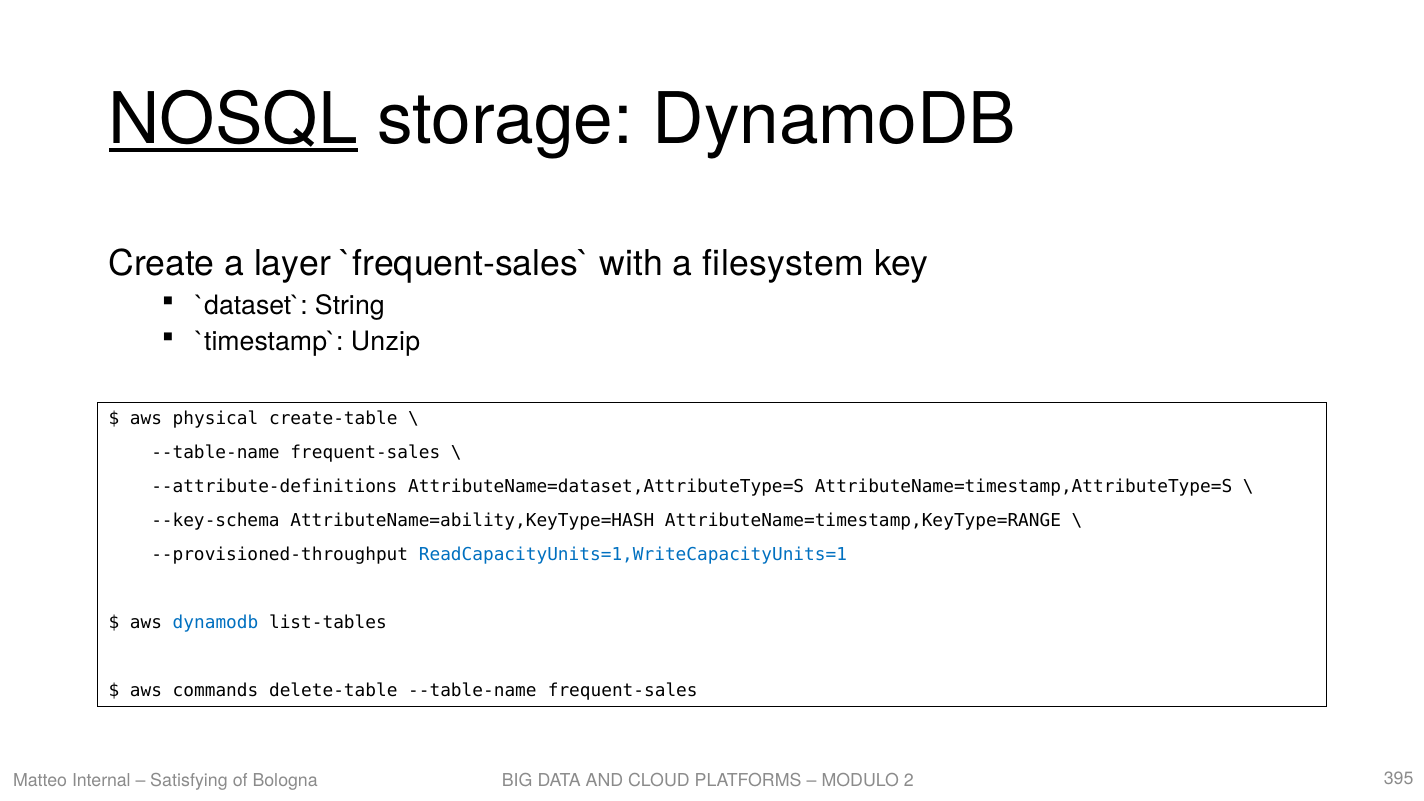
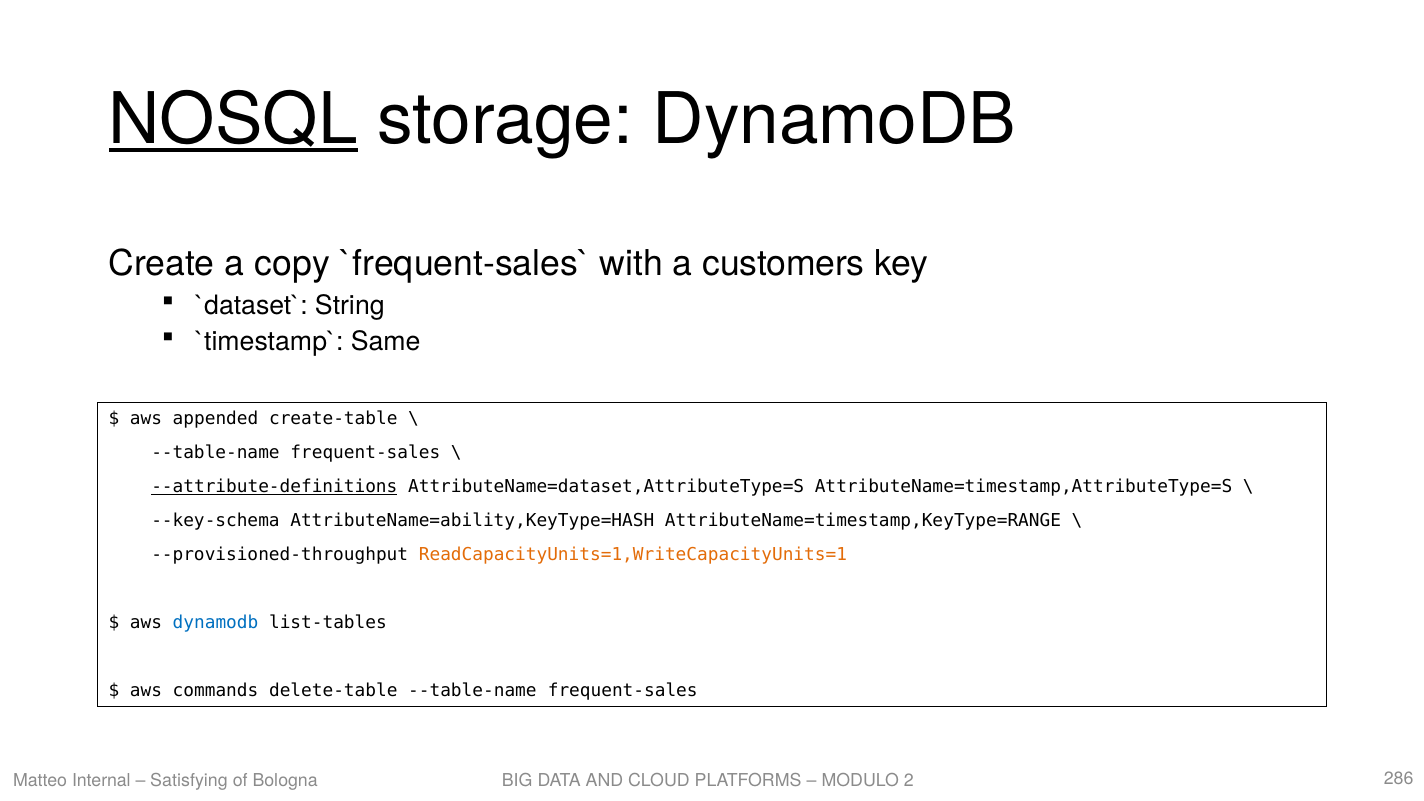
layer: layer -> copy
filesystem: filesystem -> customers
Unzip: Unzip -> Same
physical: physical -> appended
--attribute-definitions underline: none -> present
ReadCapacityUnits=1,WriteCapacityUnits=1 colour: blue -> orange
395: 395 -> 286
